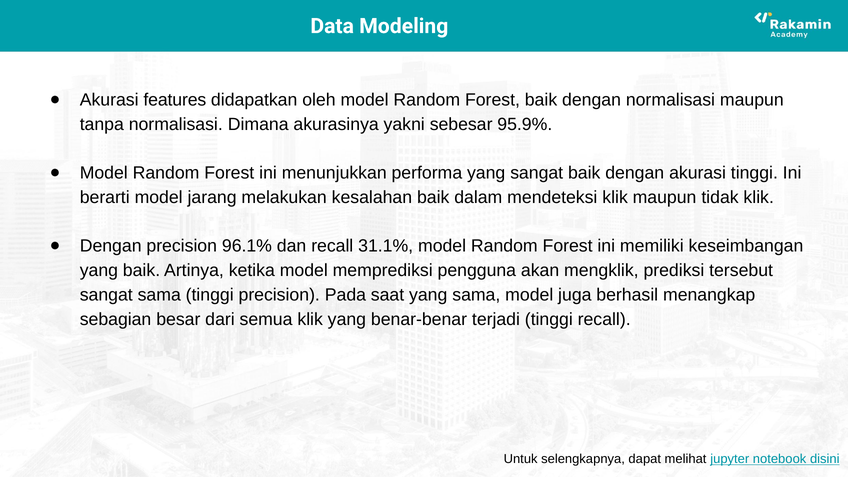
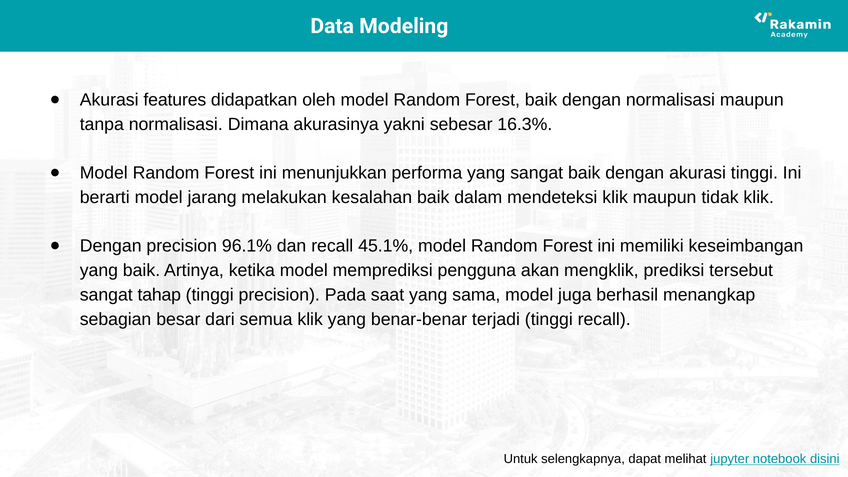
95.9%: 95.9% -> 16.3%
31.1%: 31.1% -> 45.1%
sangat sama: sama -> tahap
